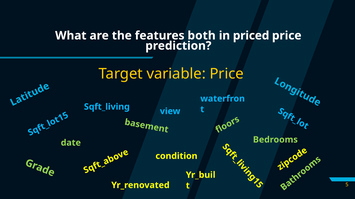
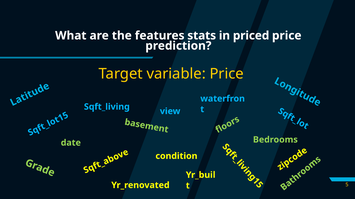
both: both -> stats
